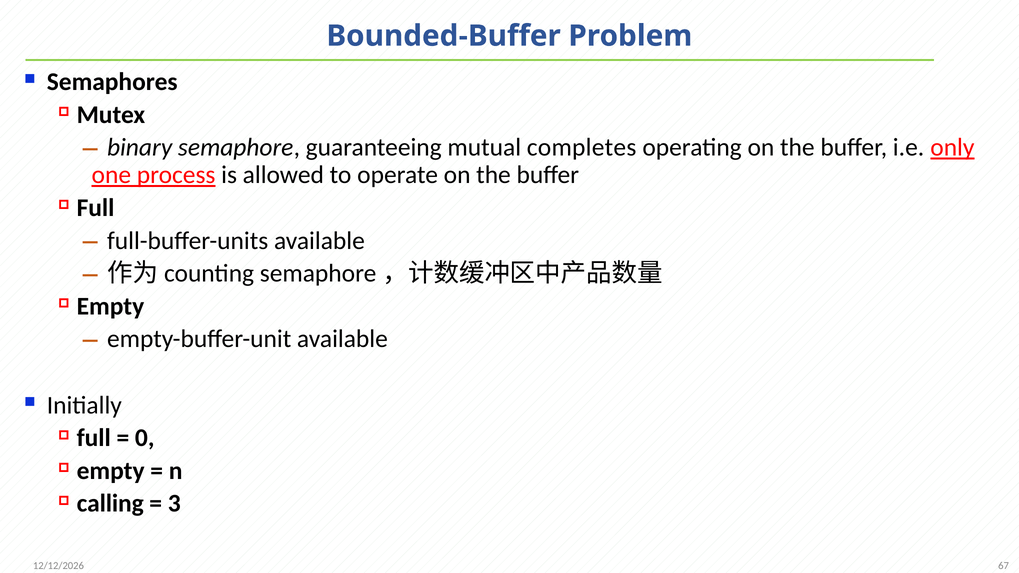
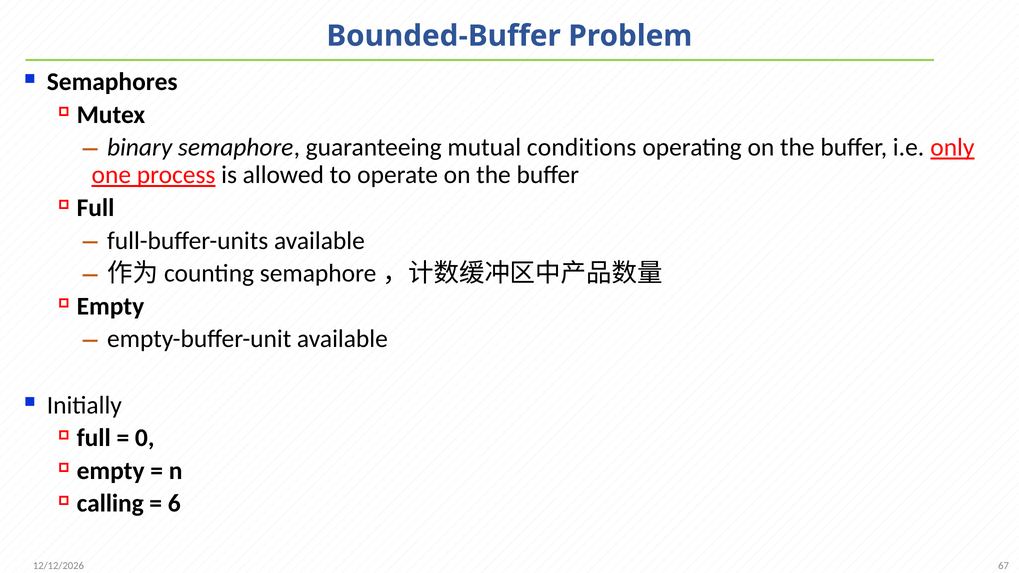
completes: completes -> conditions
3: 3 -> 6
